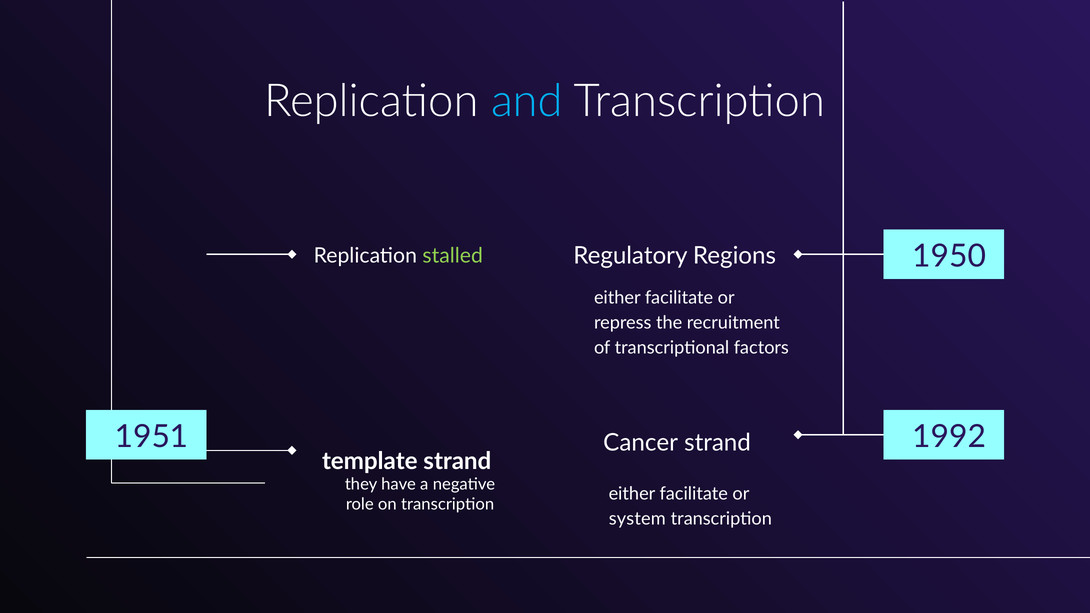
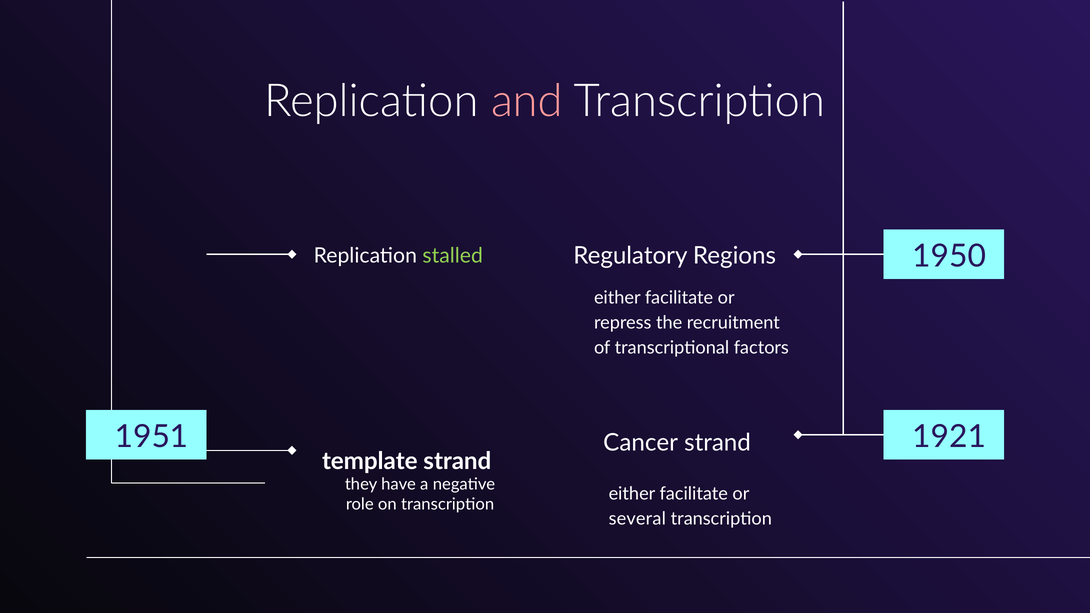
and colour: light blue -> pink
1992: 1992 -> 1921
system: system -> several
